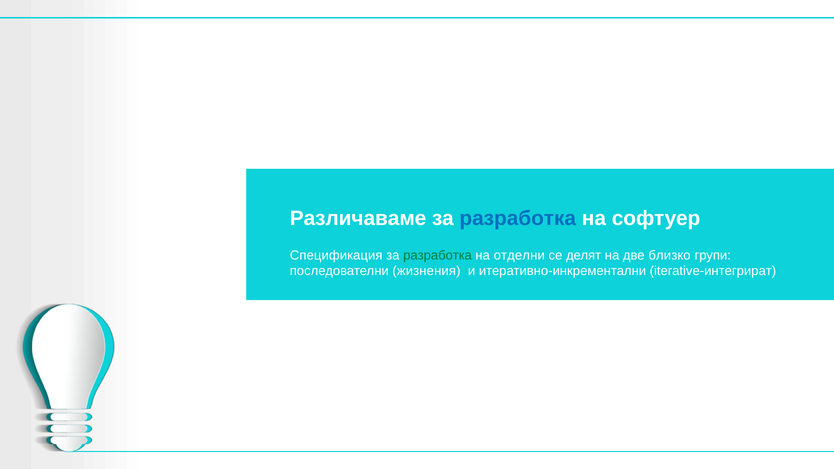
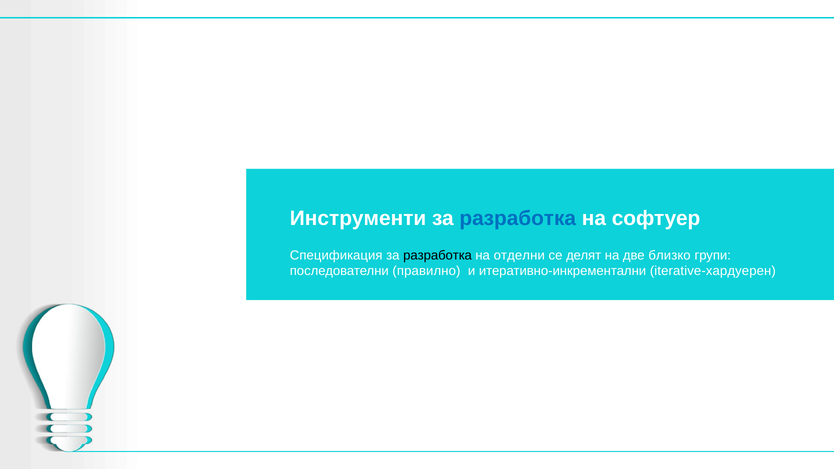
Различаваме: Различаваме -> Инструменти
разработка at (437, 255) colour: green -> black
жизнения: жизнения -> правилно
iterative-интегрират: iterative-интегрират -> iterative-хардуерен
